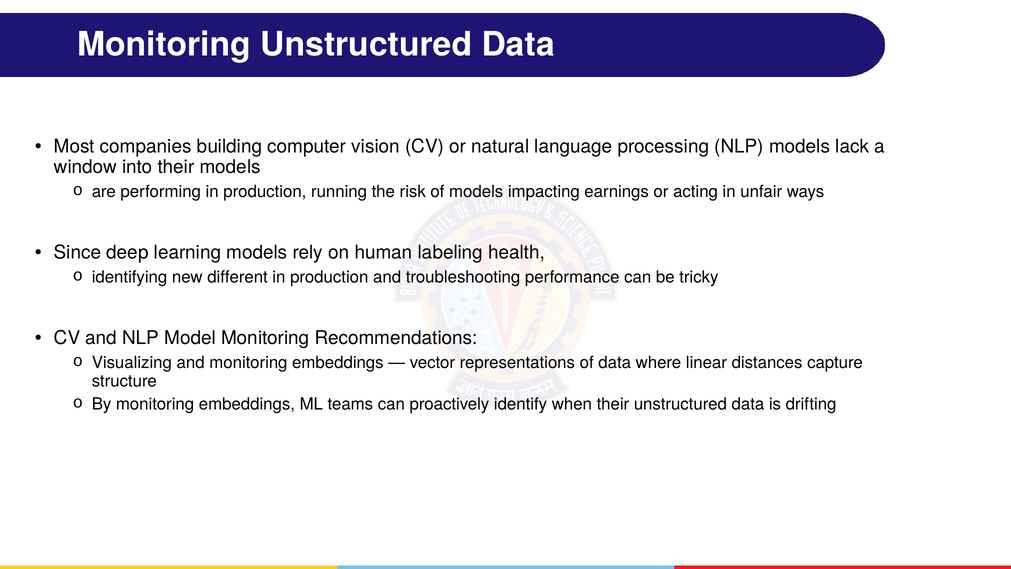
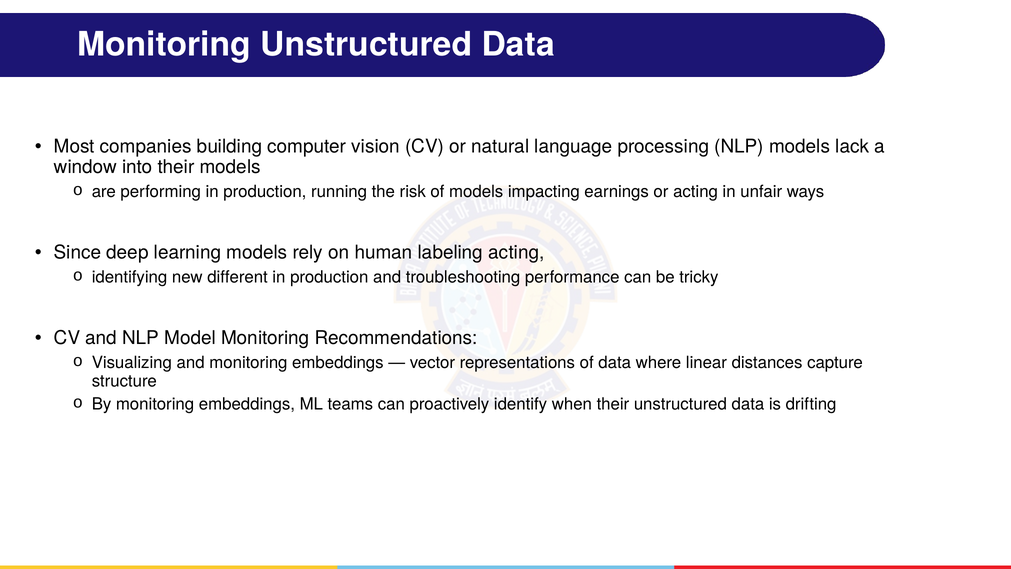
labeling health: health -> acting
